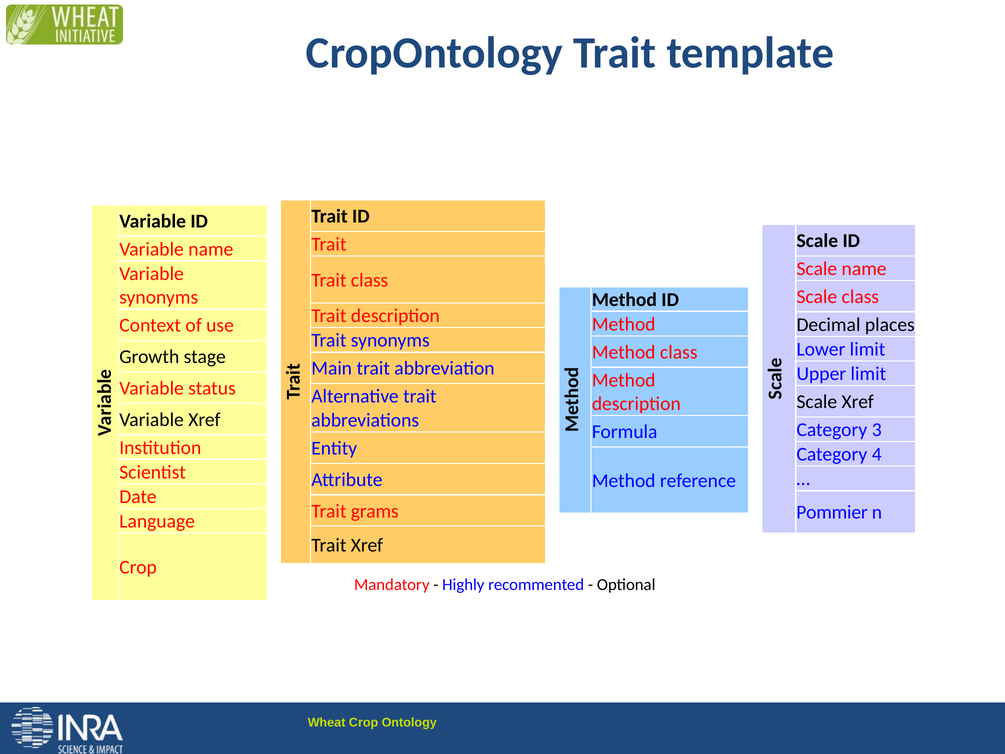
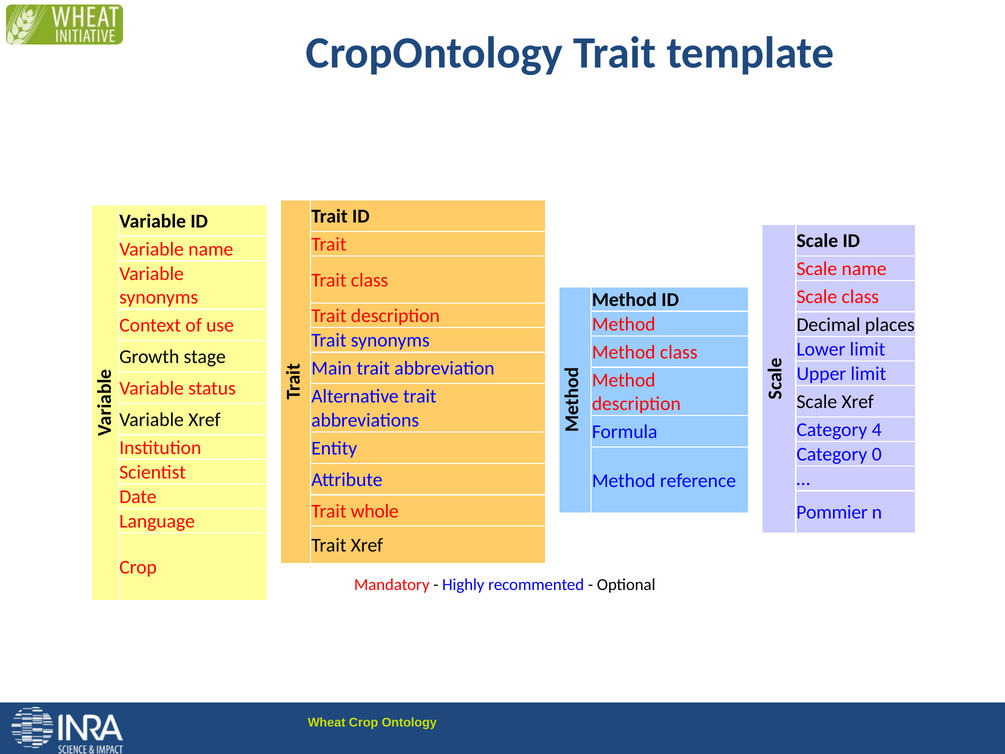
3: 3 -> 4
4: 4 -> 0
grams: grams -> whole
